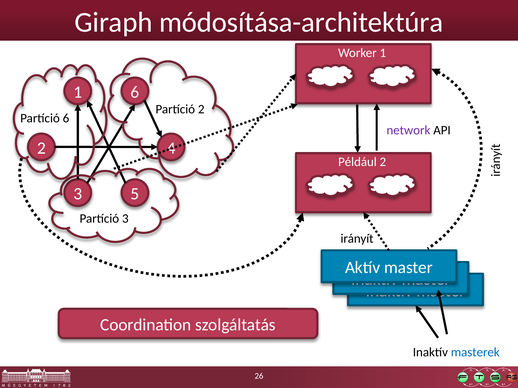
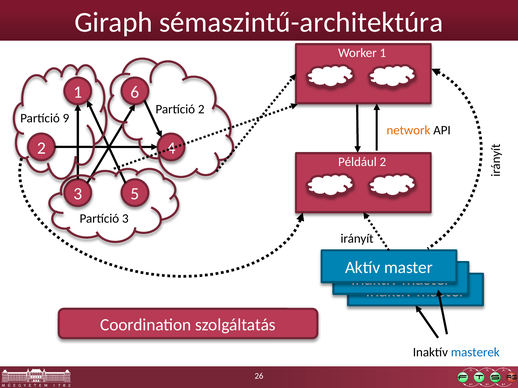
módosítása-architektúra: módosítása-architektúra -> sémaszintű-architektúra
Partíció 6: 6 -> 9
network colour: purple -> orange
